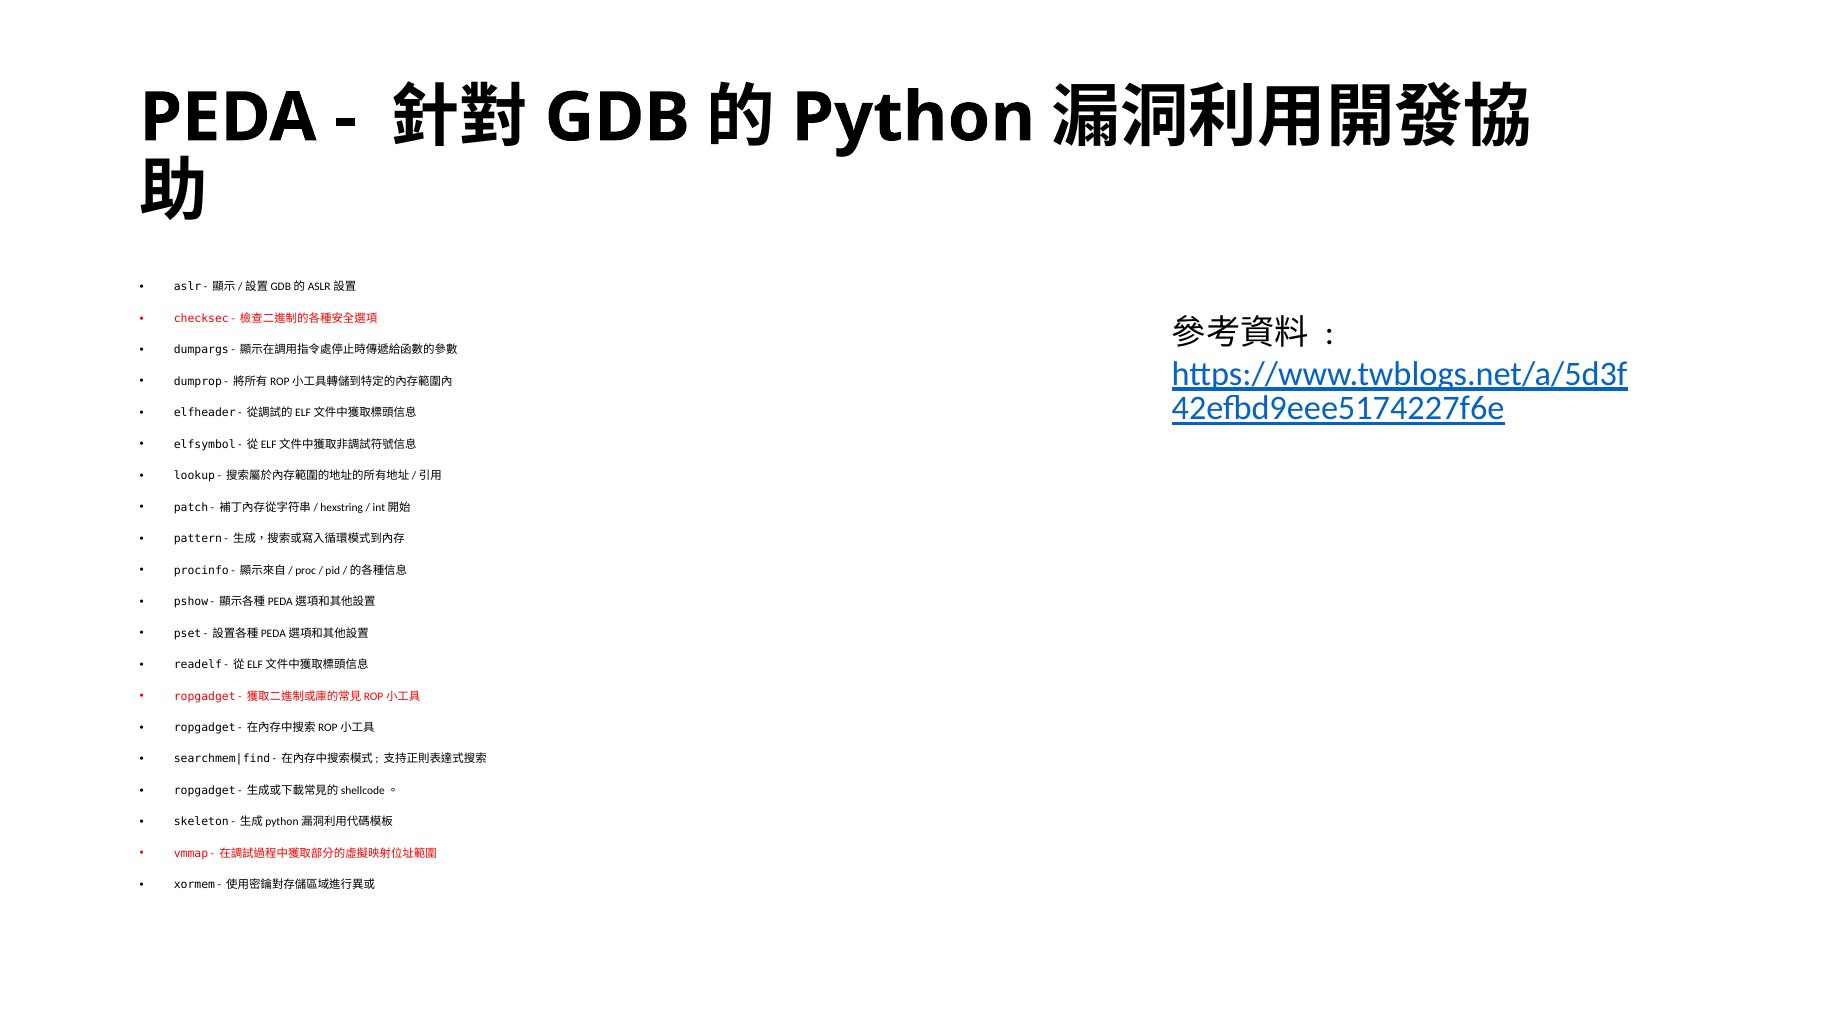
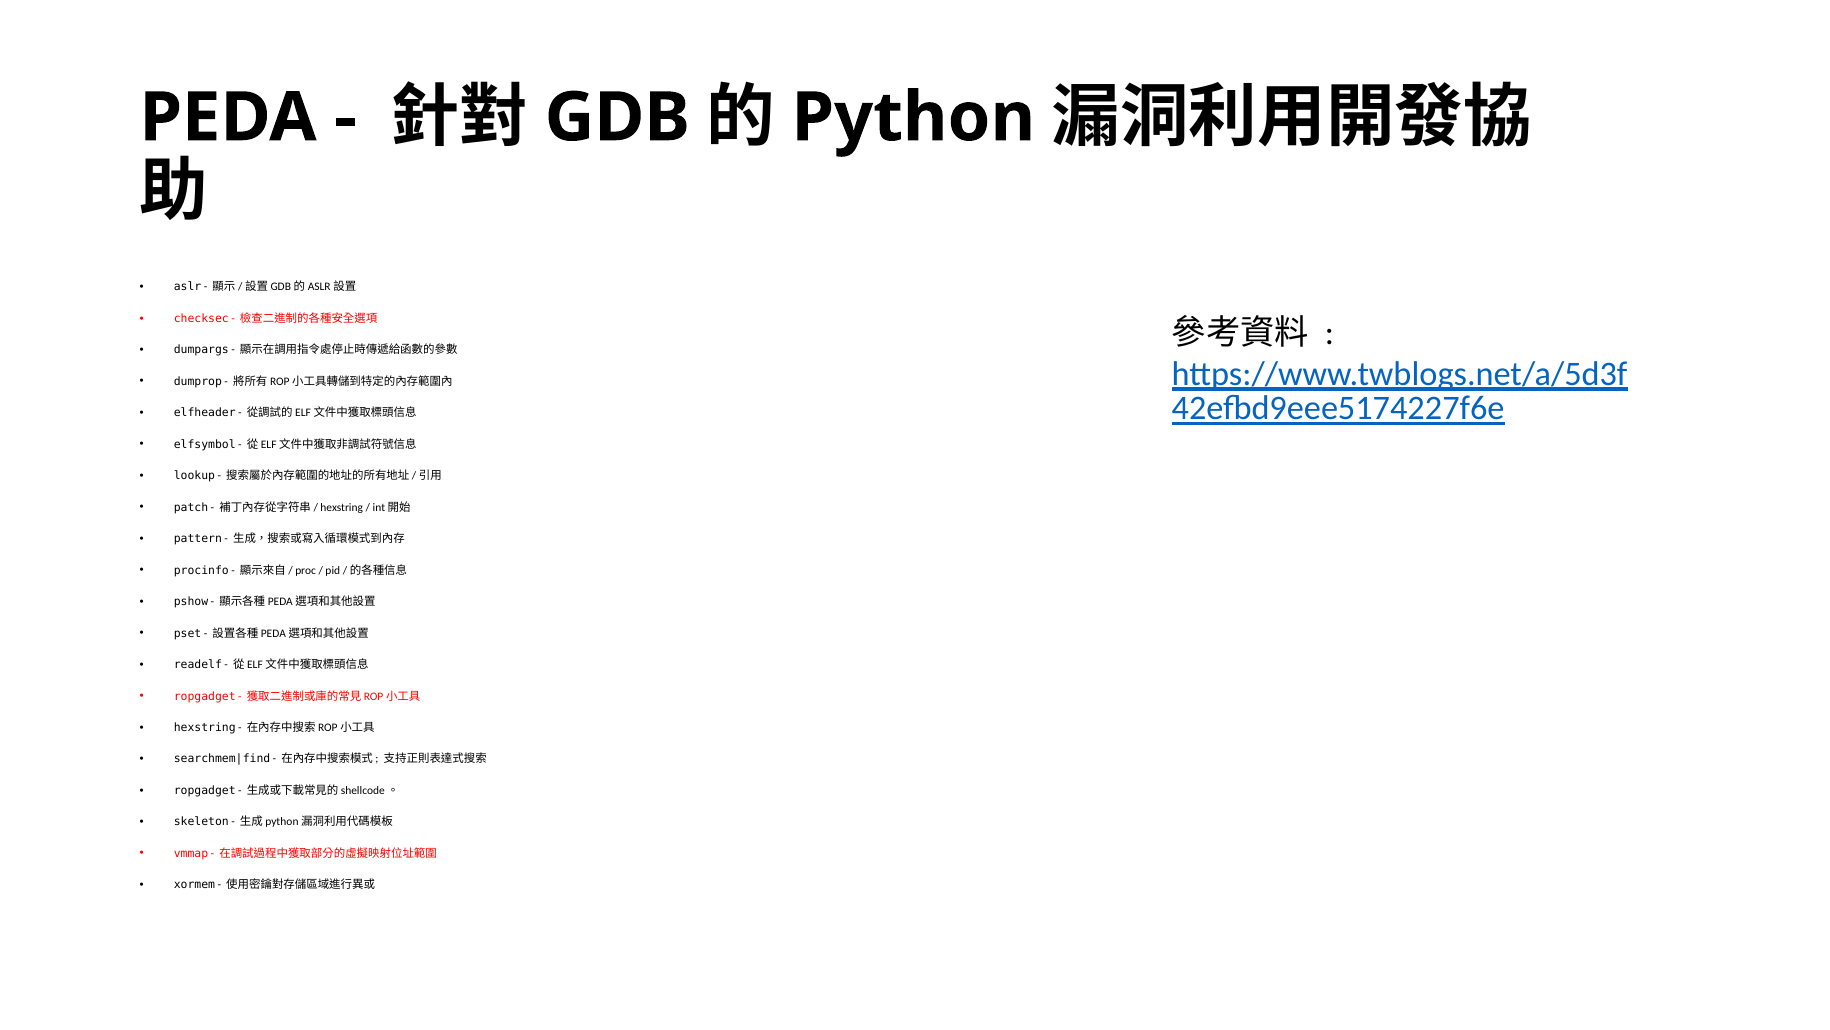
ropgadget at (205, 727): ropgadget -> hexstring
